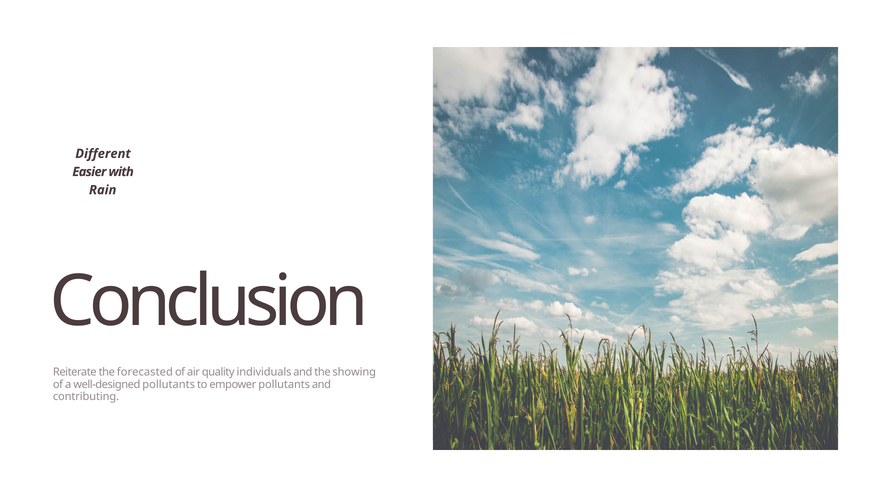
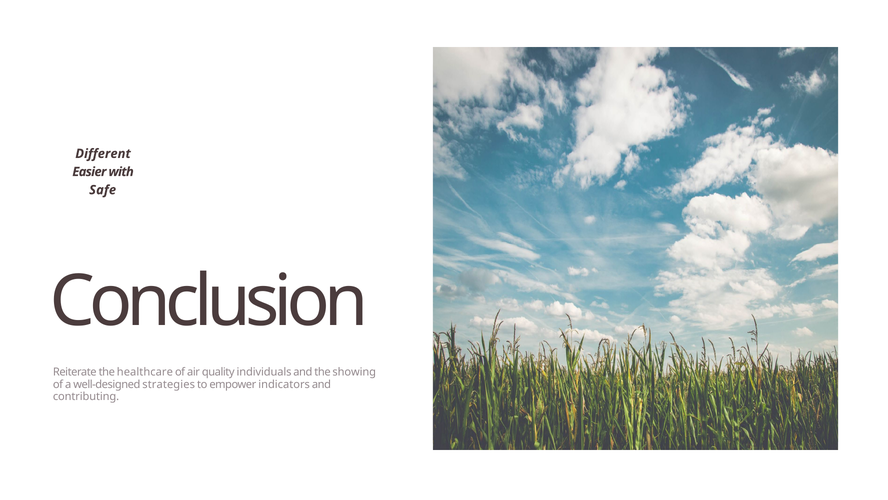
Rain: Rain -> Safe
forecasted: forecasted -> healthcare
well-designed pollutants: pollutants -> strategies
empower pollutants: pollutants -> indicators
